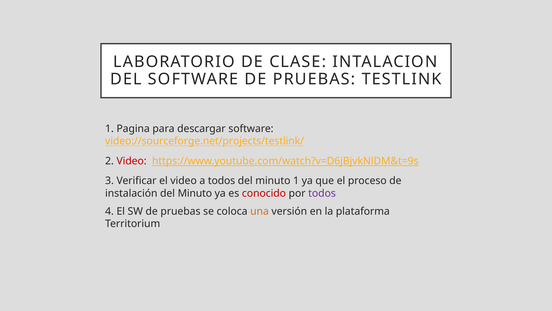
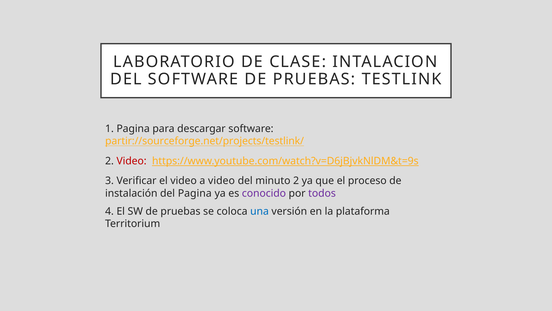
video://sourceforge.net/projects/testlink/: video://sourceforge.net/projects/testlink/ -> partir://sourceforge.net/projects/testlink/
a todos: todos -> video
minuto 1: 1 -> 2
instalación del Minuto: Minuto -> Pagina
conocido colour: red -> purple
una colour: orange -> blue
